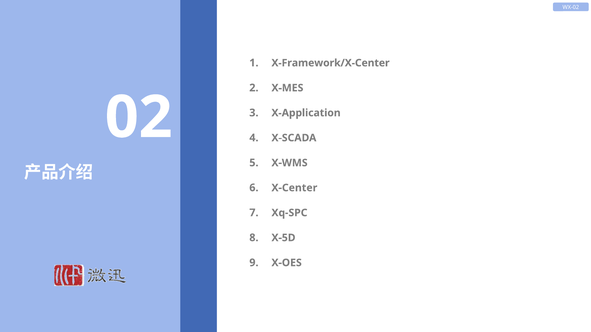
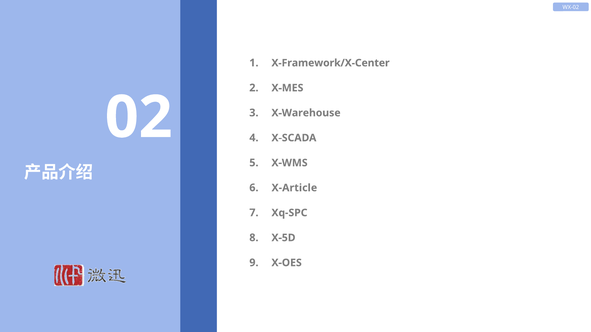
X-Application: X-Application -> X-Warehouse
X-Center: X-Center -> X-Article
